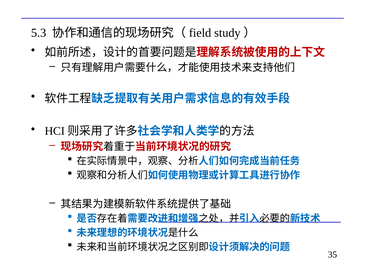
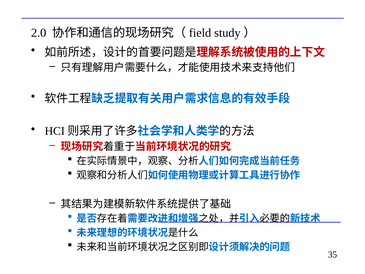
5.3: 5.3 -> 2.0
